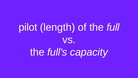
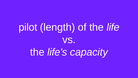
full: full -> life
full's: full's -> life's
